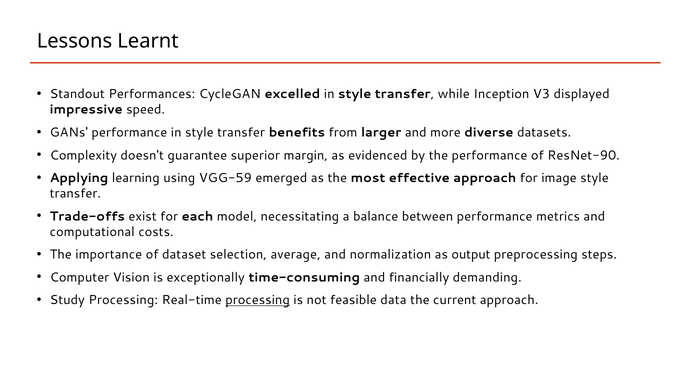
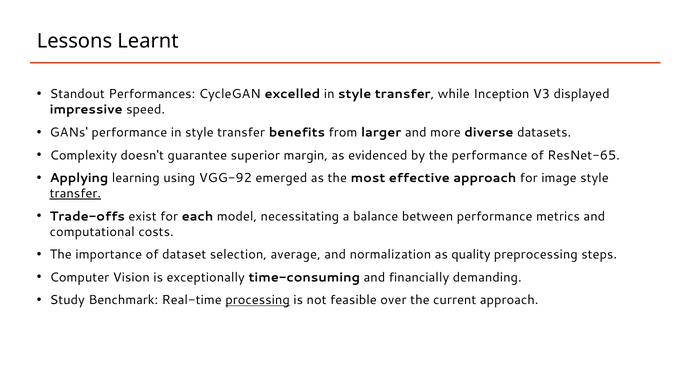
ResNet-90: ResNet-90 -> ResNet-65
VGG-59: VGG-59 -> VGG-92
transfer at (75, 193) underline: none -> present
output: output -> quality
Study Processing: Processing -> Benchmark
data: data -> over
